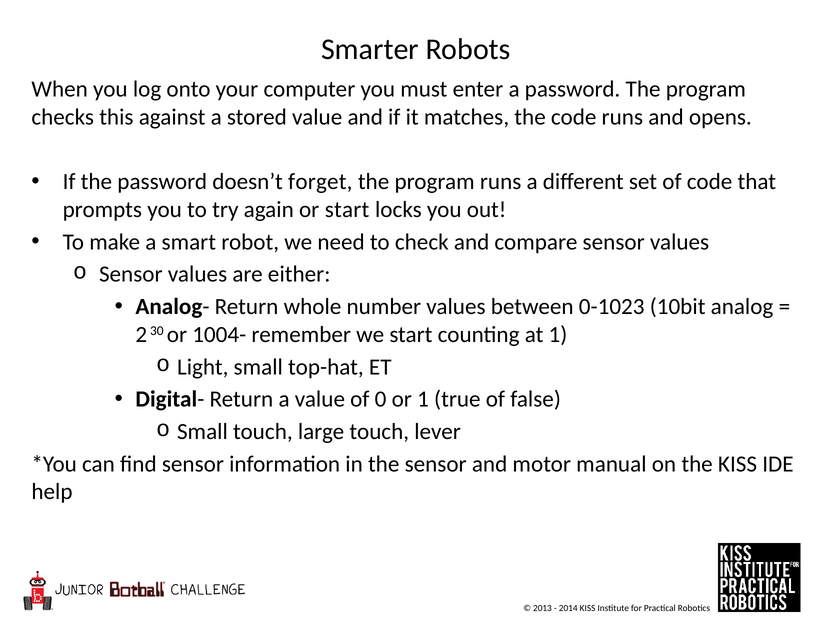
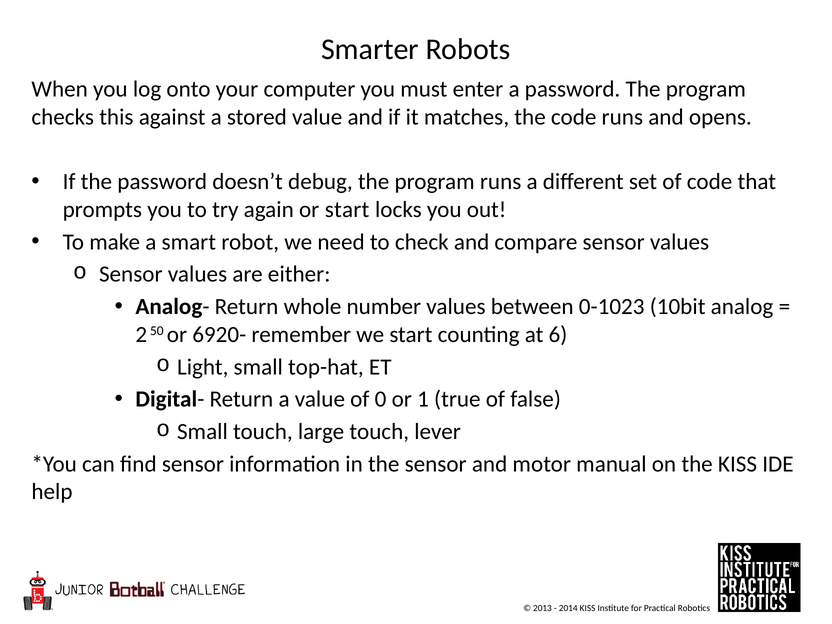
forget: forget -> debug
30: 30 -> 50
1004-: 1004- -> 6920-
at 1: 1 -> 6
